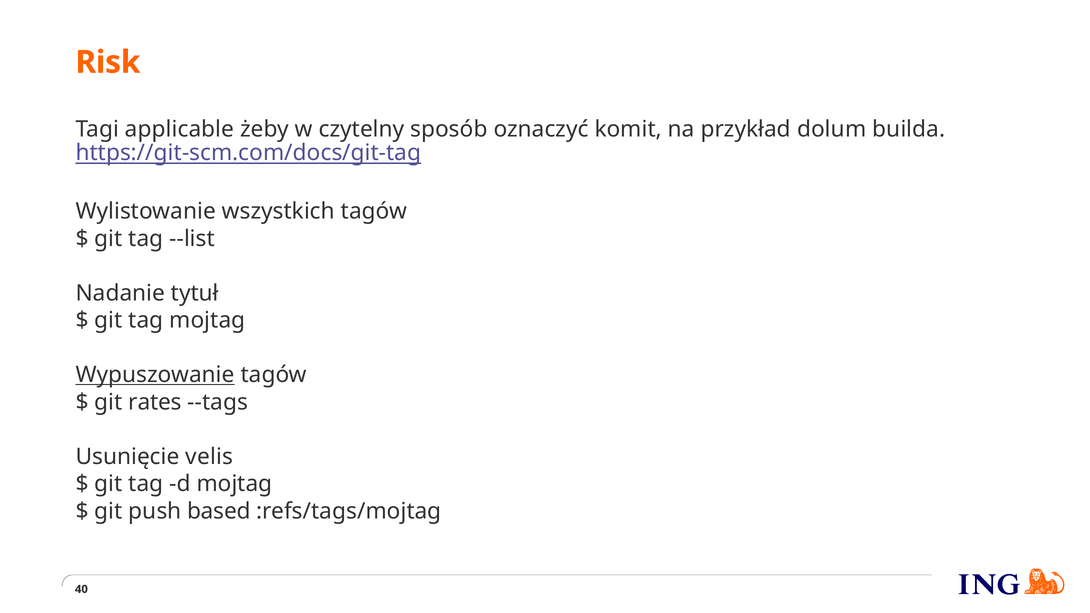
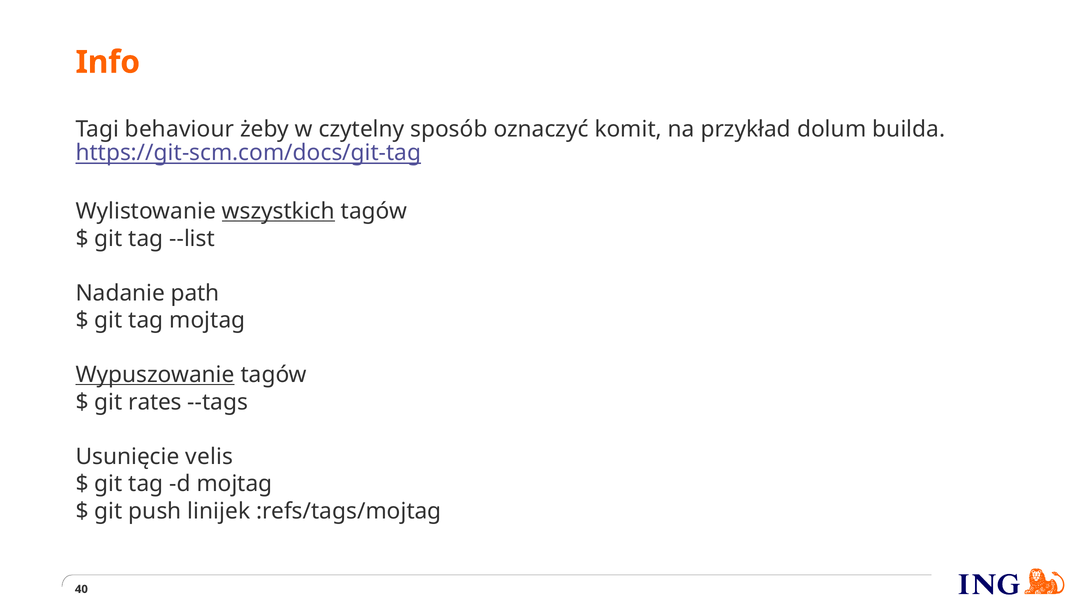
Risk: Risk -> Info
applicable: applicable -> behaviour
wszystkich underline: none -> present
tytuł: tytuł -> path
based: based -> linijek
